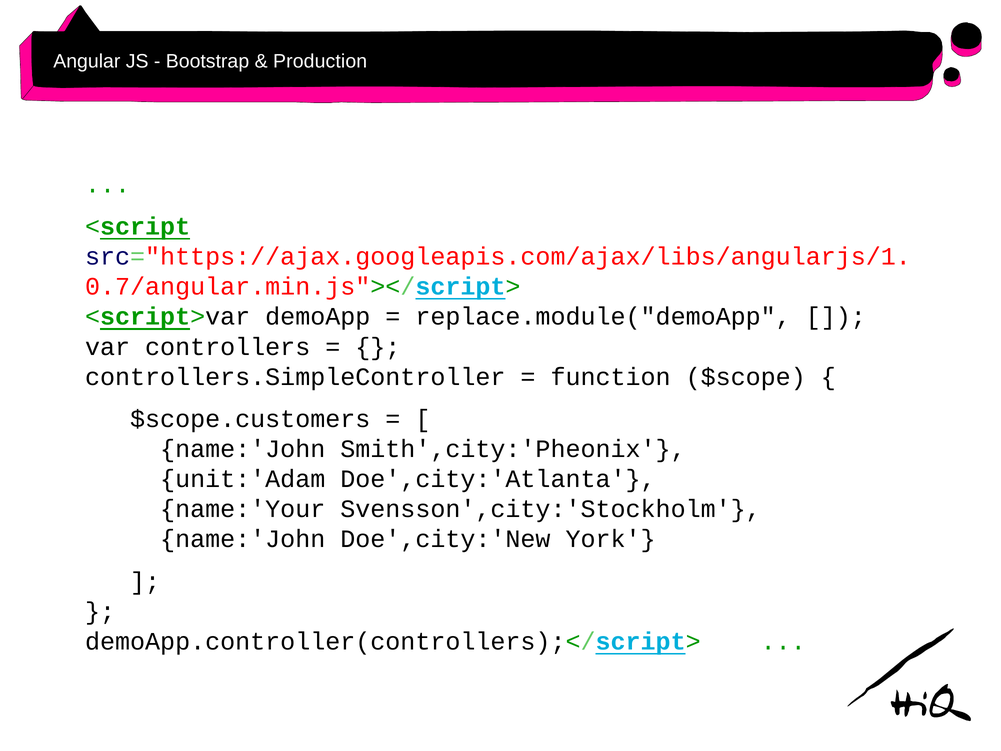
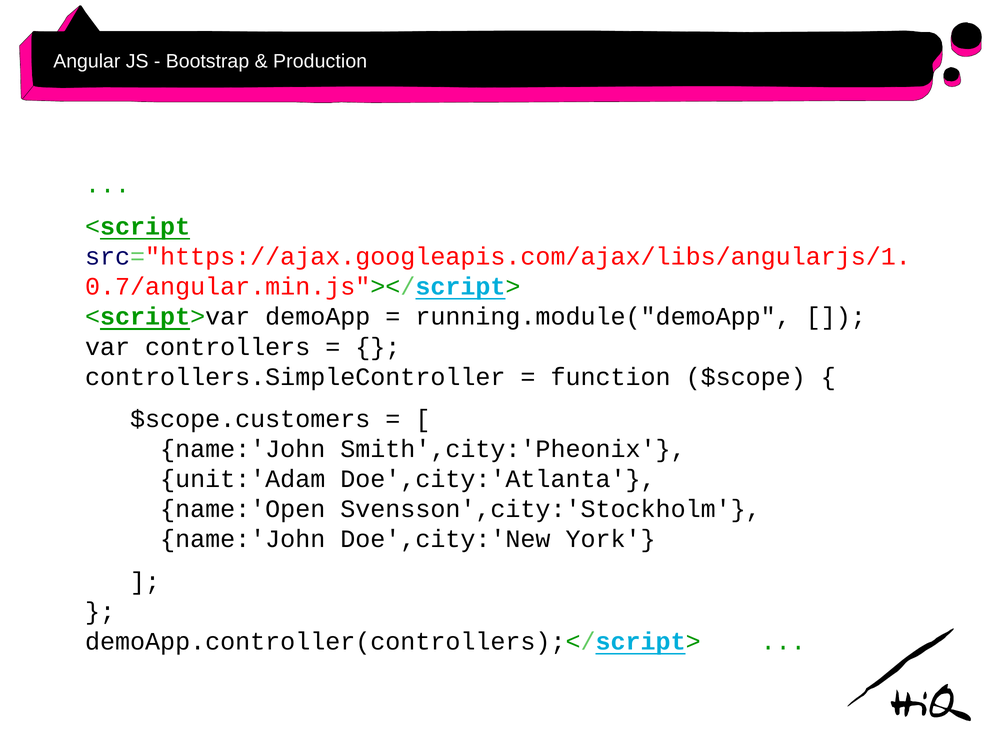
replace.module("demoApp: replace.module("demoApp -> running.module("demoApp
name:'Your: name:'Your -> name:'Open
